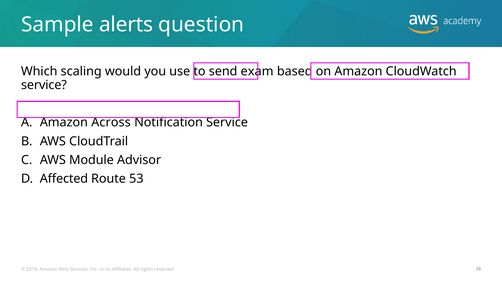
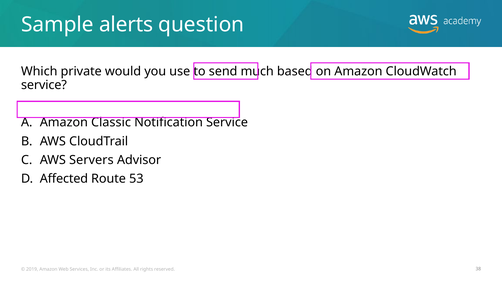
scaling: scaling -> private
exam: exam -> much
Across: Across -> Classic
Module: Module -> Servers
